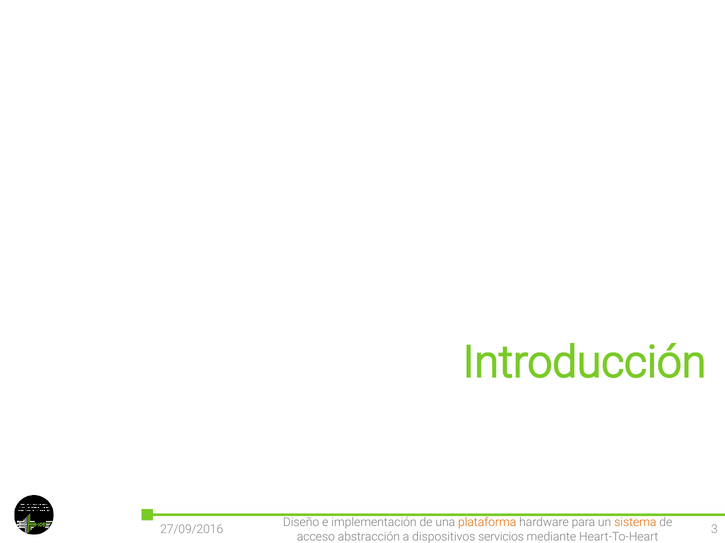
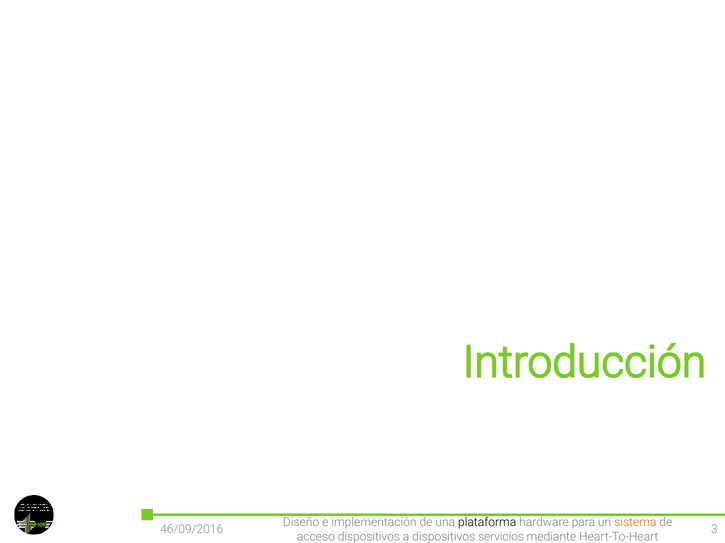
plataforma colour: orange -> black
27/09/2016: 27/09/2016 -> 46/09/2016
acceso abstracción: abstracción -> dispositivos
